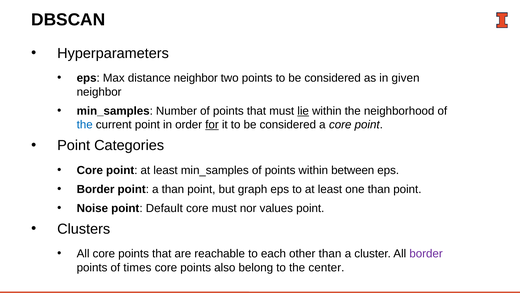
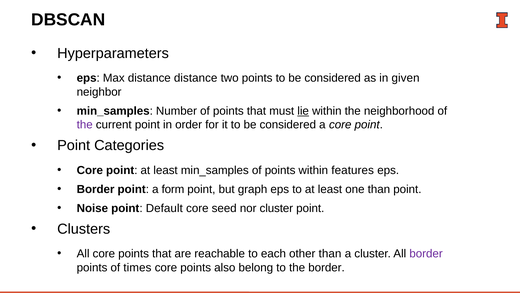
distance neighbor: neighbor -> distance
the at (85, 125) colour: blue -> purple
for underline: present -> none
between: between -> features
a than: than -> form
core must: must -> seed
nor values: values -> cluster
the center: center -> border
